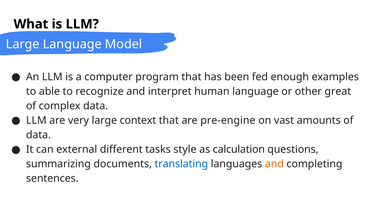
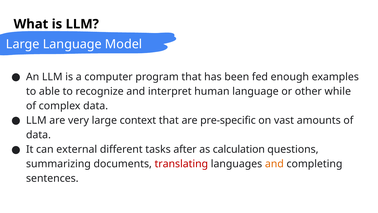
great: great -> while
pre-engine: pre-engine -> pre-specific
style: style -> after
translating colour: blue -> red
